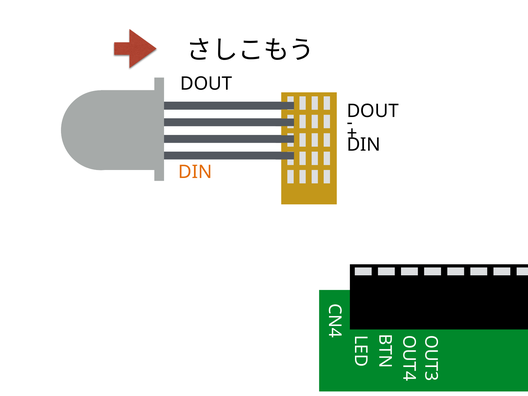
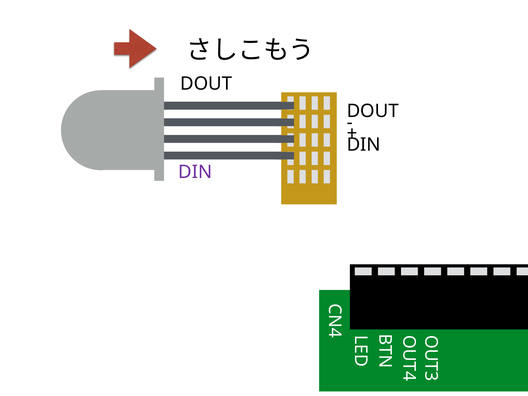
DIN at (195, 172) colour: orange -> purple
